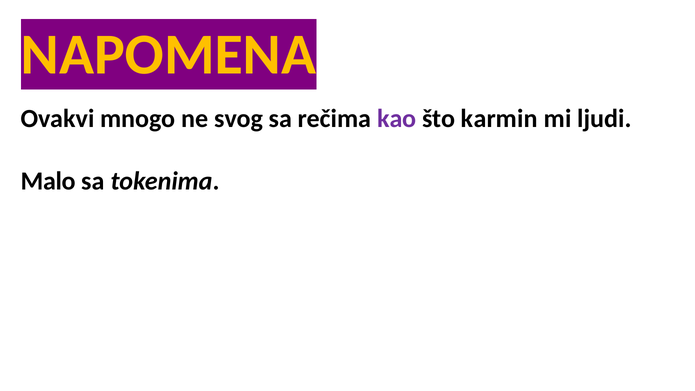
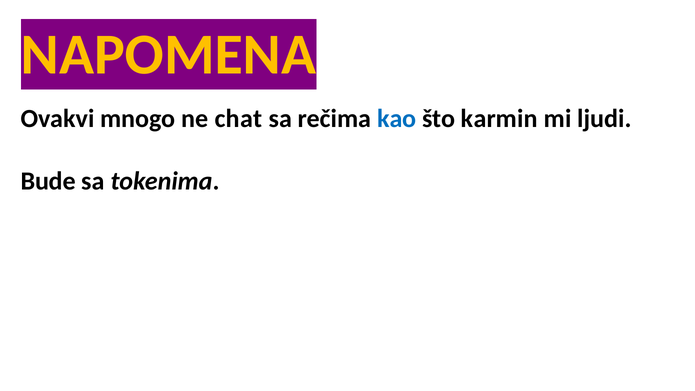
svog: svog -> chat
kao colour: purple -> blue
Malo: Malo -> Bude
